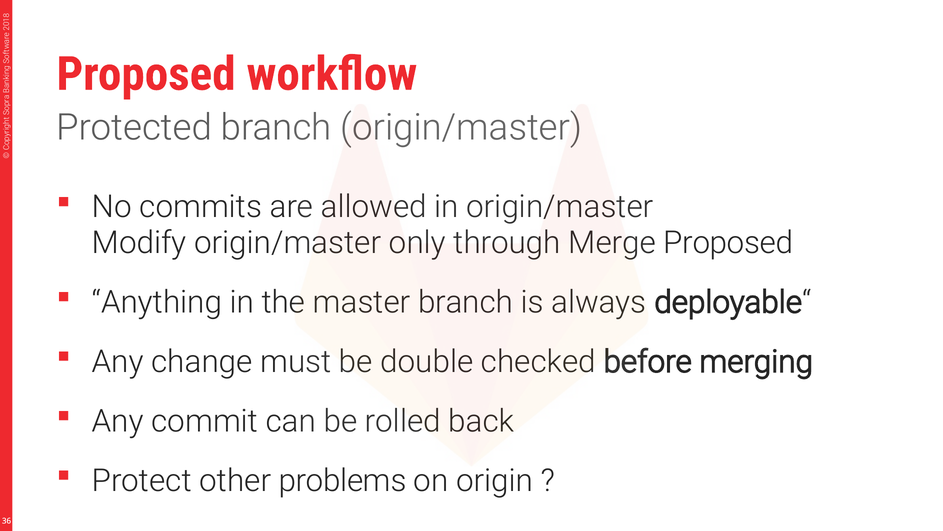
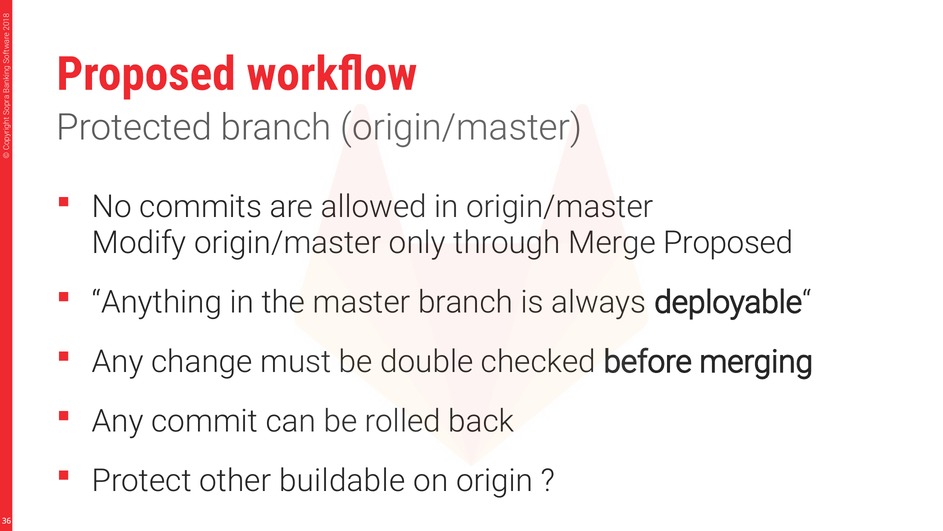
problems: problems -> buildable
